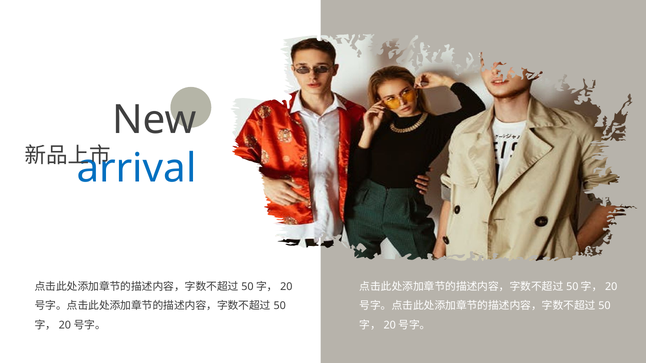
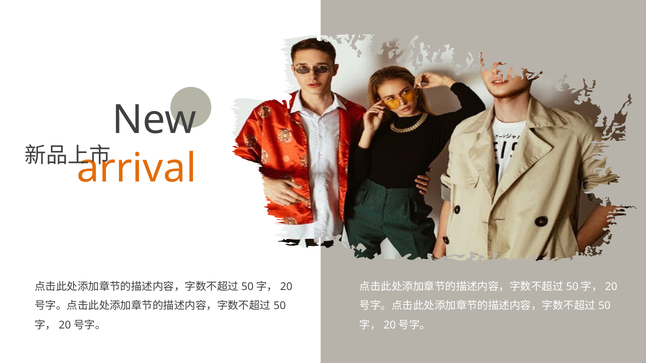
arrival colour: blue -> orange
